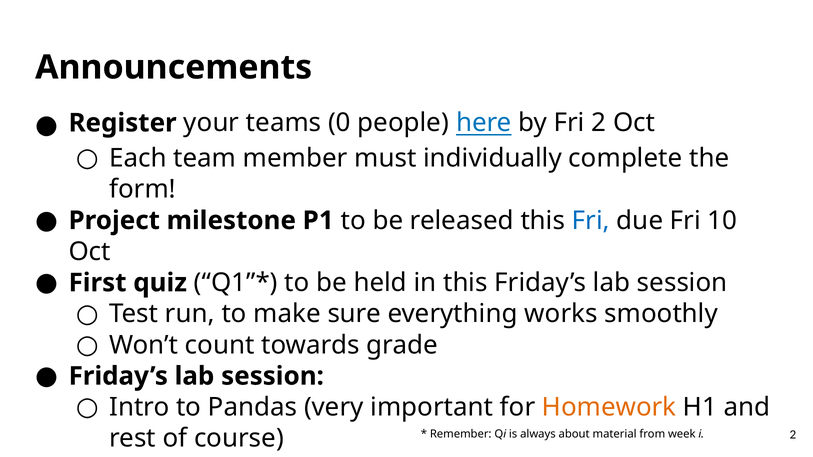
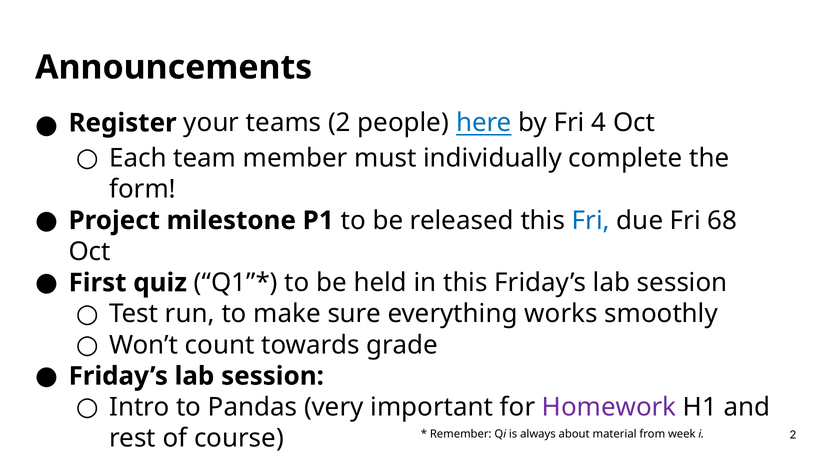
teams 0: 0 -> 2
Fri 2: 2 -> 4
10: 10 -> 68
Homework colour: orange -> purple
